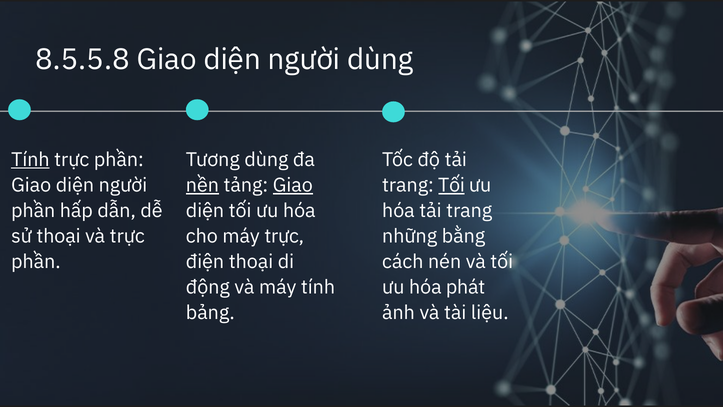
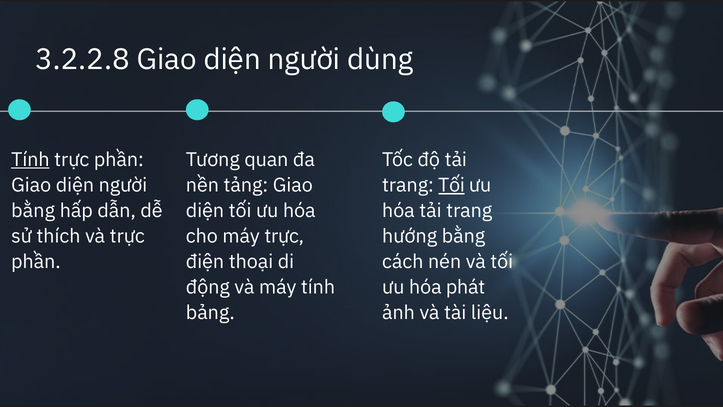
8.5.5.8: 8.5.5.8 -> 3.2.2.8
Tương dùng: dùng -> quan
nền underline: present -> none
Giao at (293, 185) underline: present -> none
phần at (33, 211): phần -> bằng
sử thoại: thoại -> thích
những: những -> hướng
